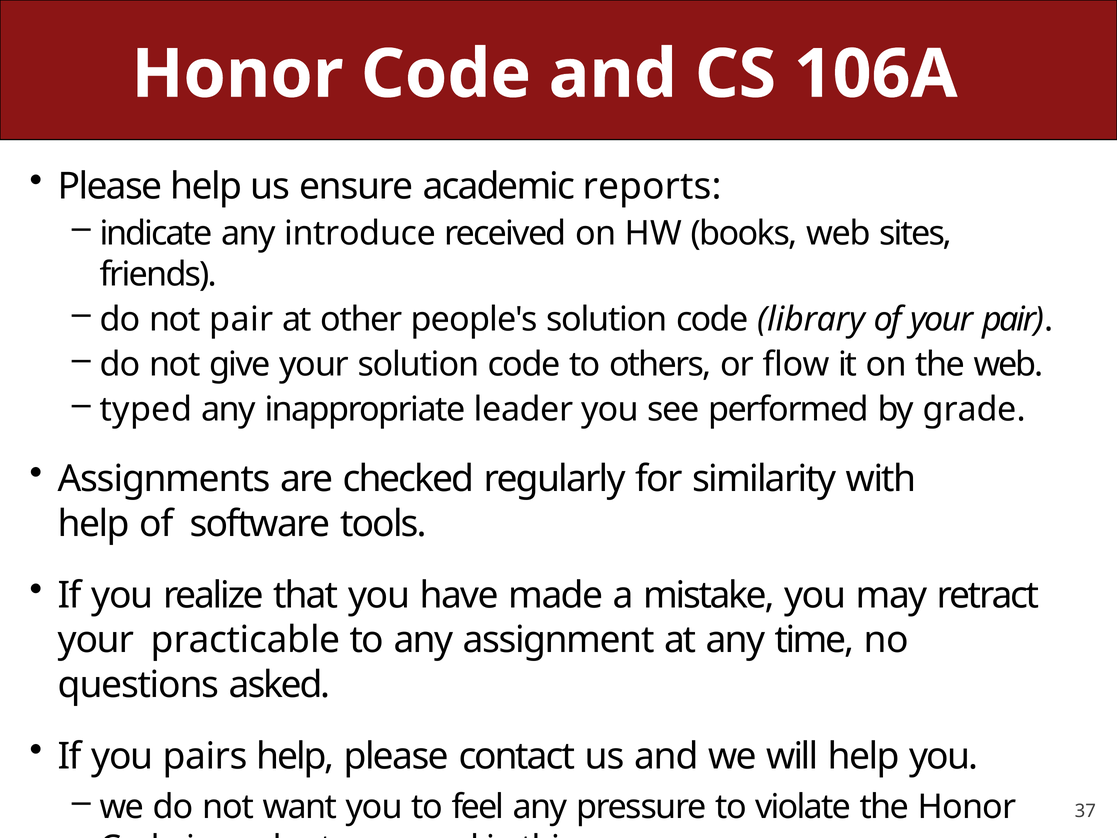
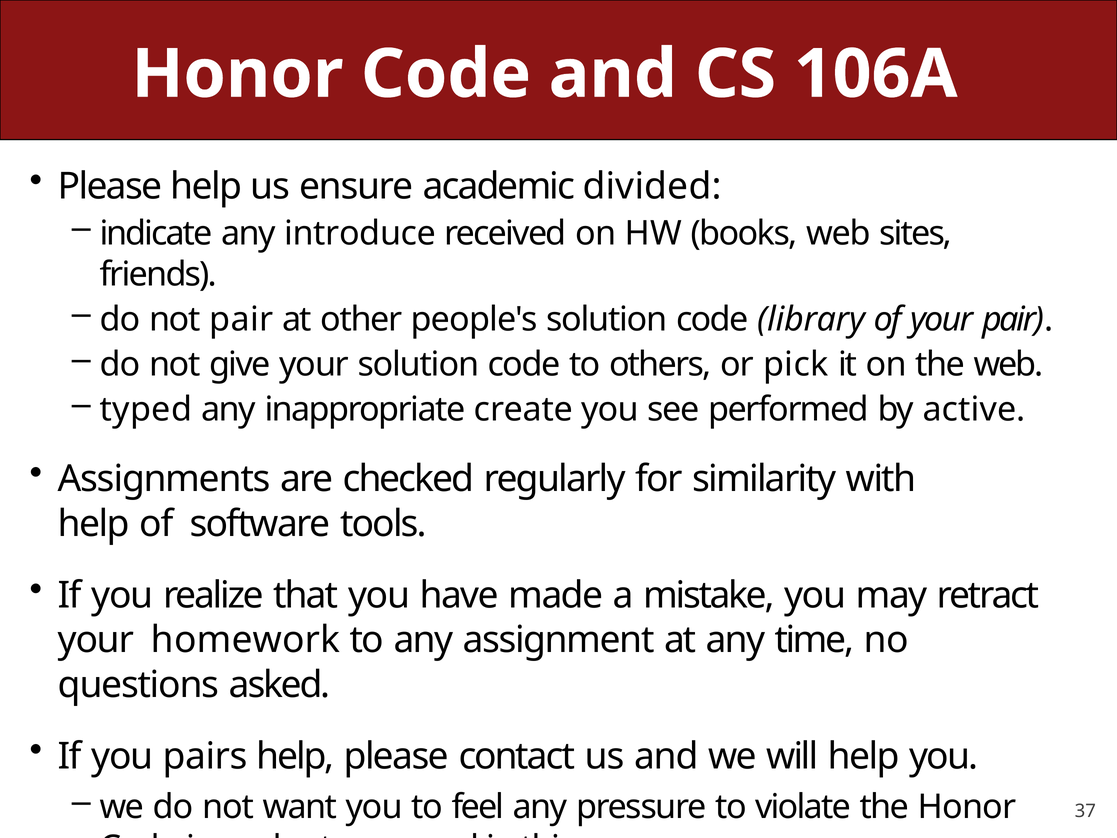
reports: reports -> divided
flow: flow -> pick
leader: leader -> create
grade: grade -> active
practicable: practicable -> homework
